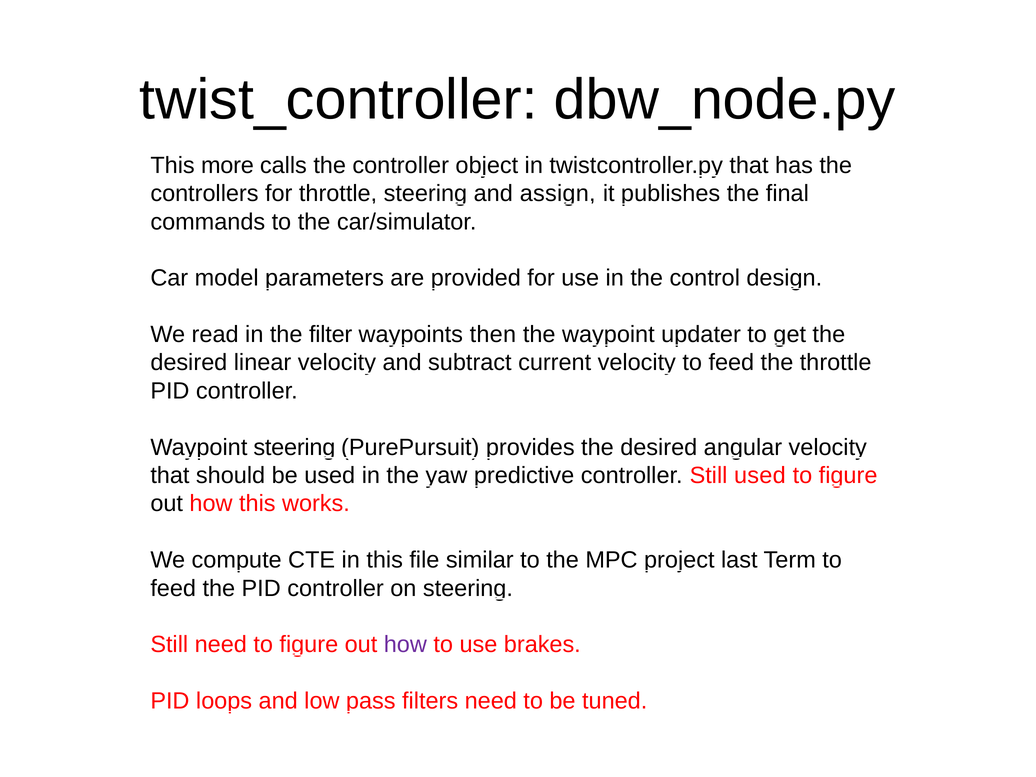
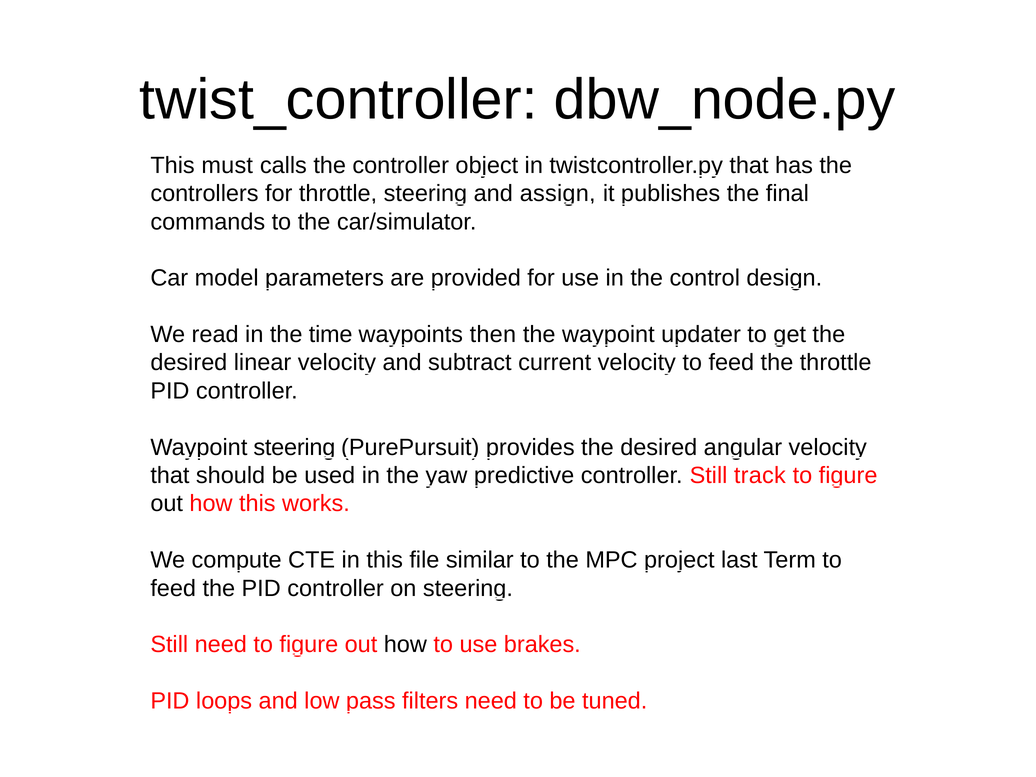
more: more -> must
filter: filter -> time
Still used: used -> track
how at (405, 645) colour: purple -> black
